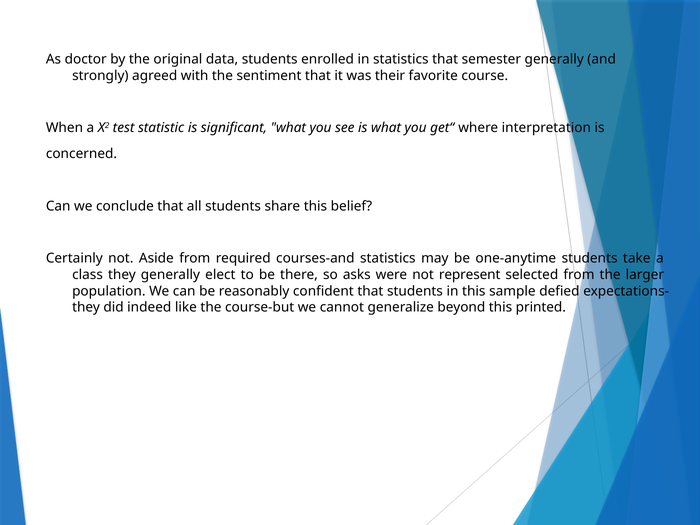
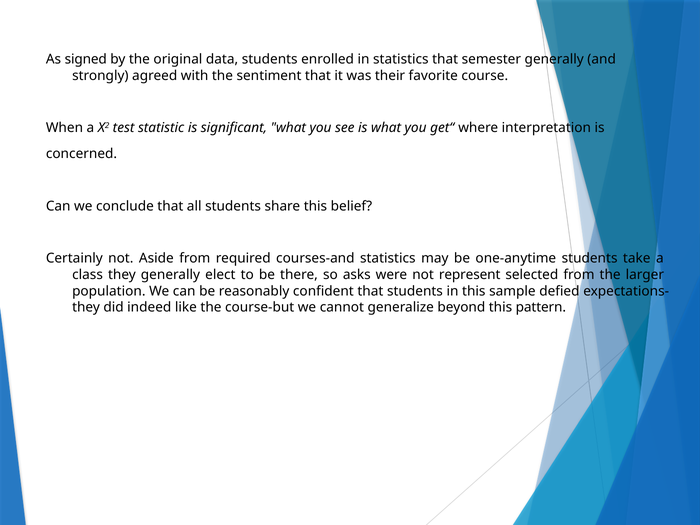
doctor: doctor -> signed
printed: printed -> pattern
